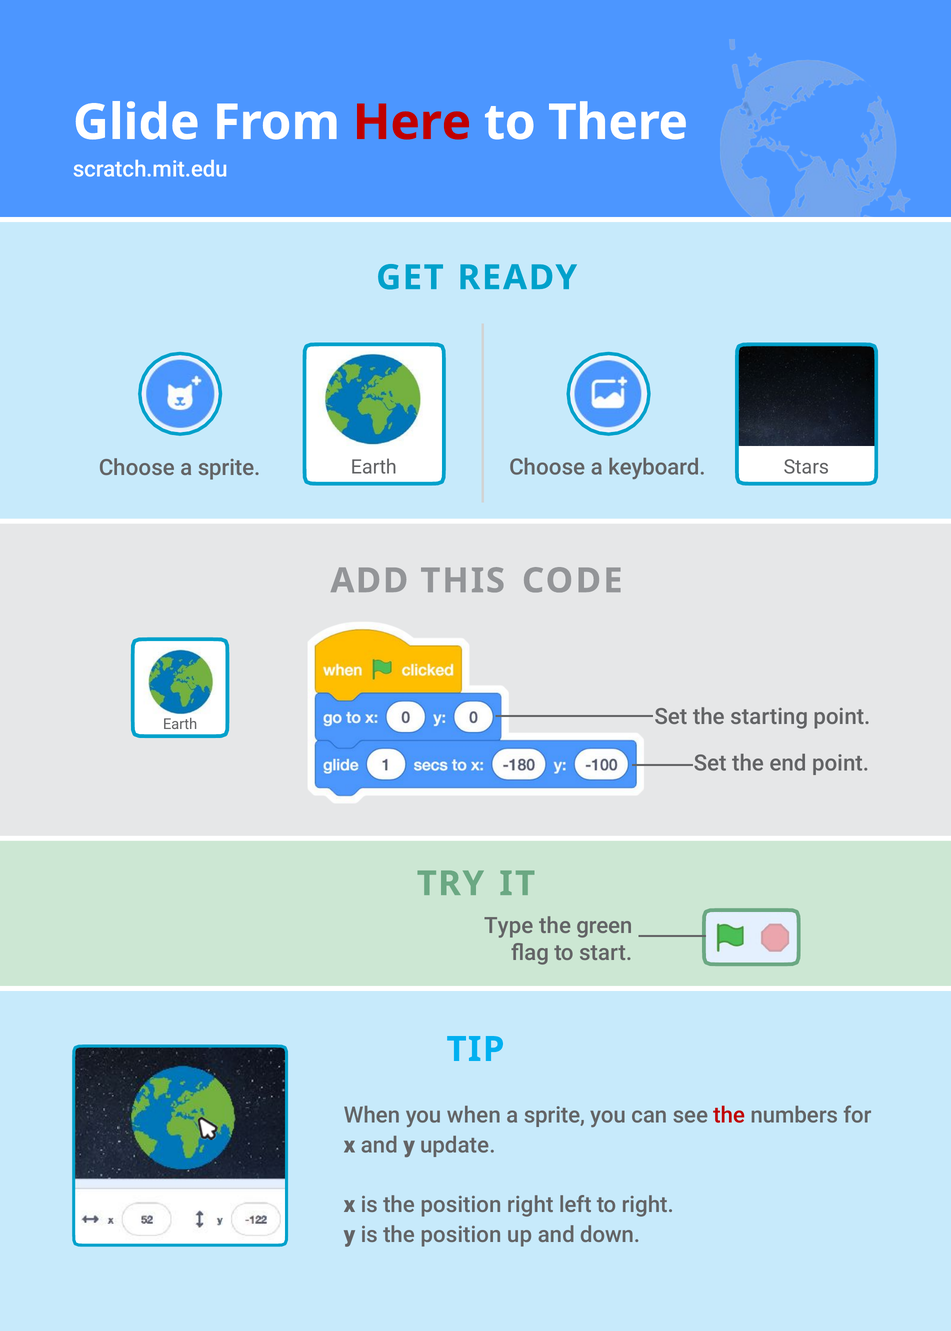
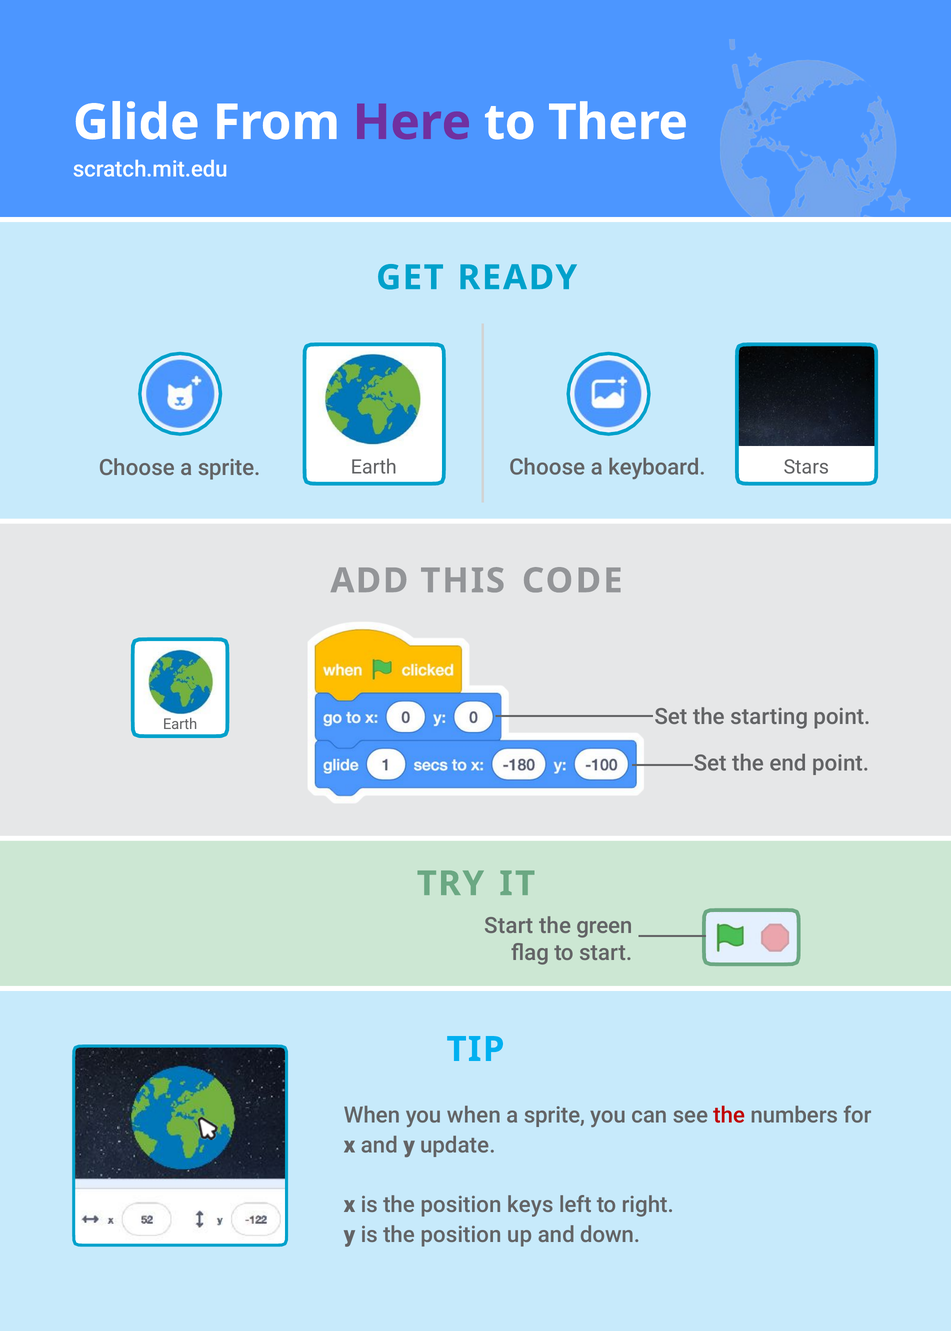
Here colour: red -> purple
Type at (509, 926): Type -> Start
position right: right -> keys
